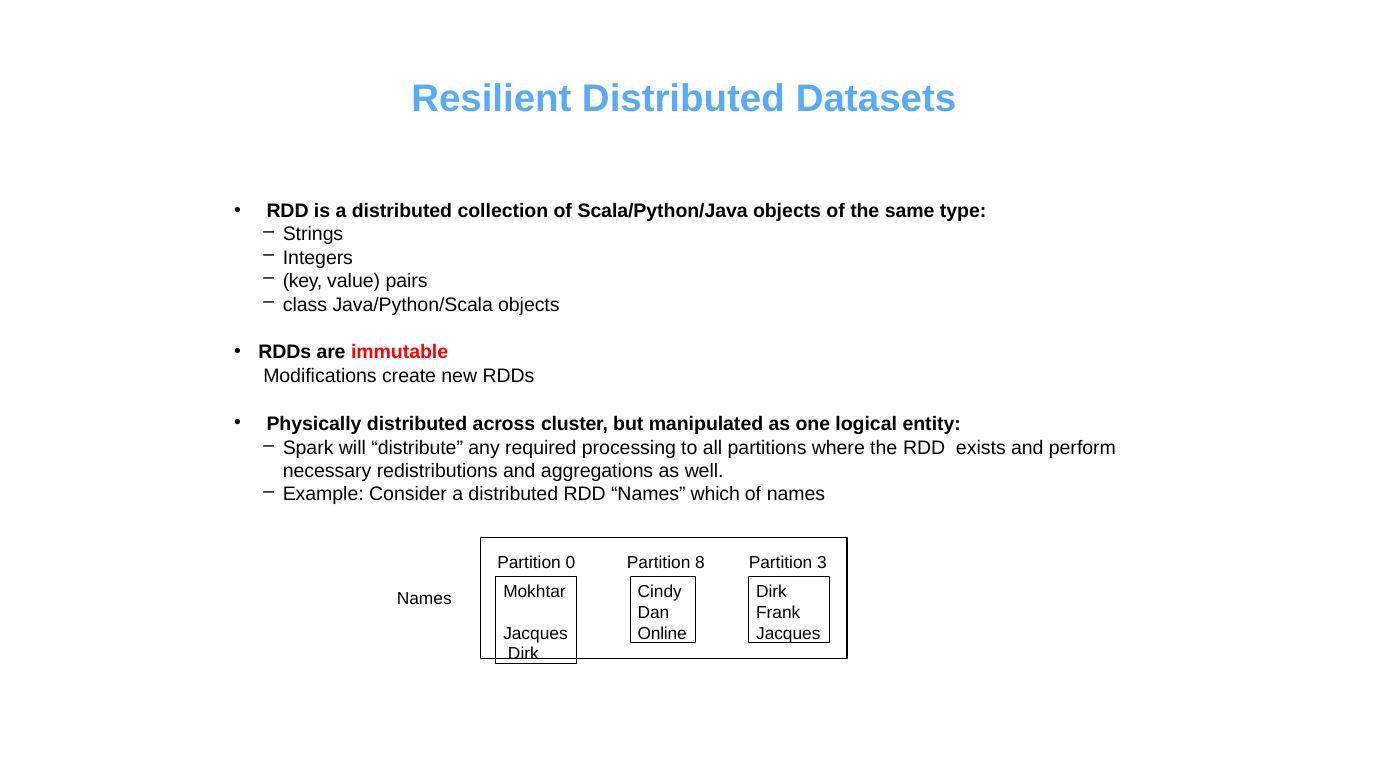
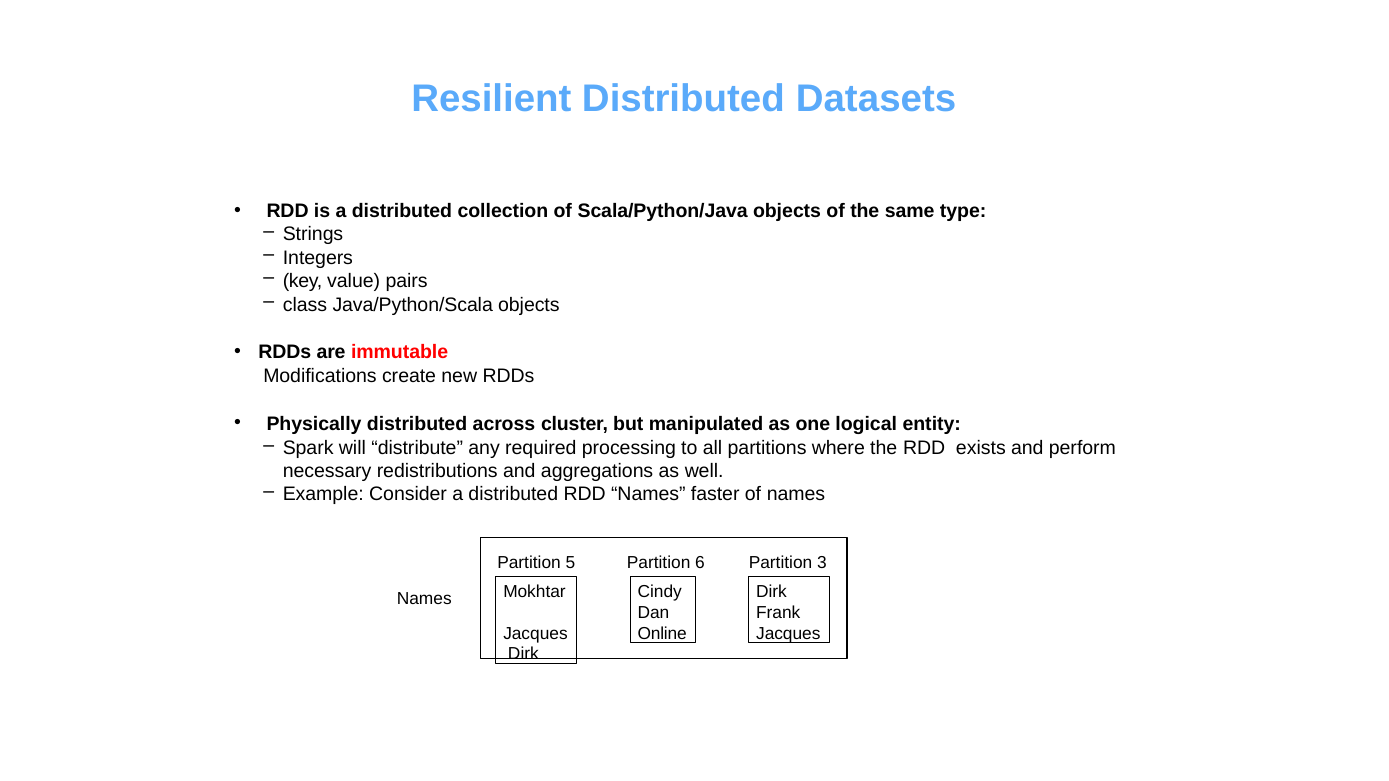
which: which -> faster
0: 0 -> 5
8: 8 -> 6
